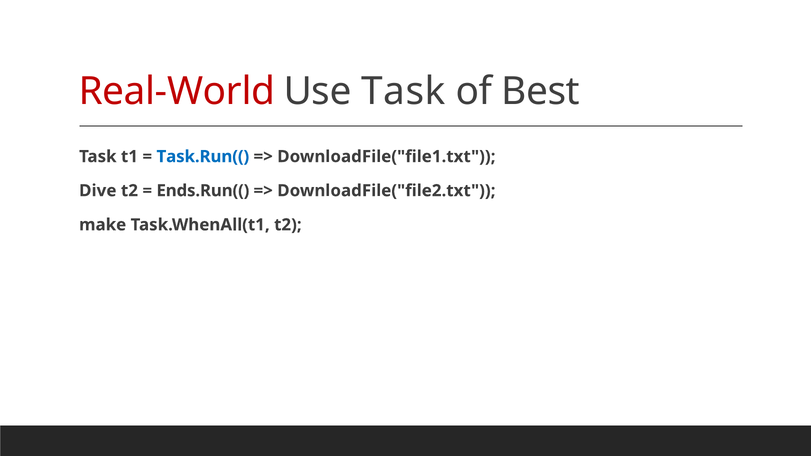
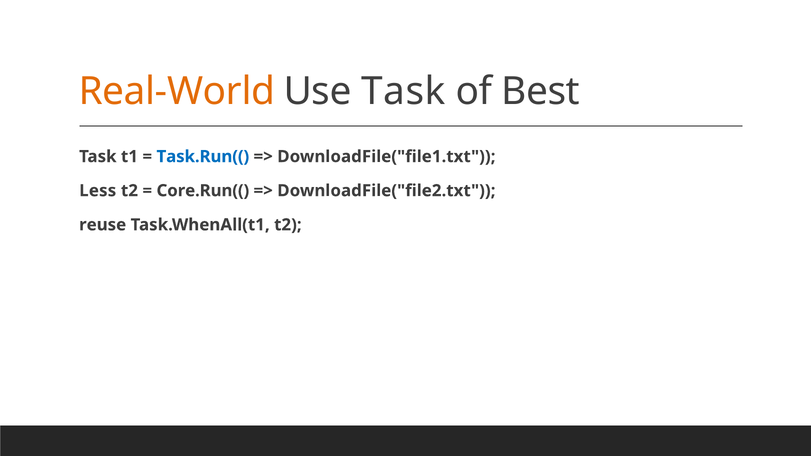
Real-World colour: red -> orange
Dive: Dive -> Less
Ends.Run((: Ends.Run(( -> Core.Run((
make: make -> reuse
